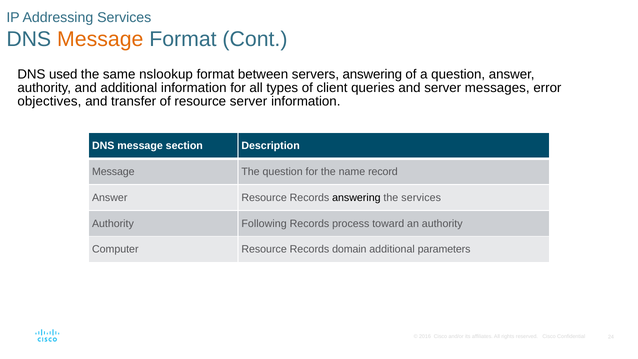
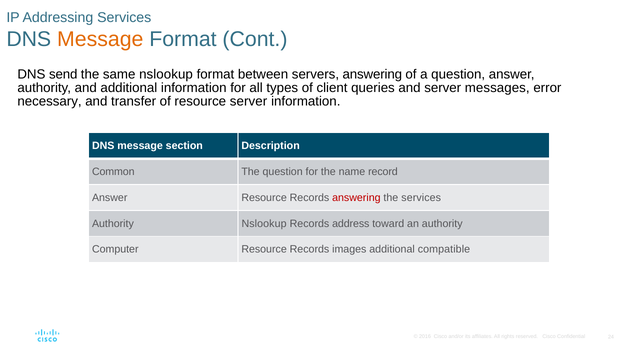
used: used -> send
objectives: objectives -> necessary
Message at (113, 172): Message -> Common
answering at (356, 198) colour: black -> red
Authority Following: Following -> Nslookup
process: process -> address
domain: domain -> images
parameters: parameters -> compatible
